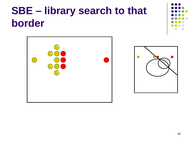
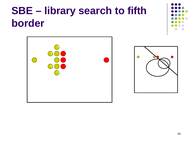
that: that -> fifth
